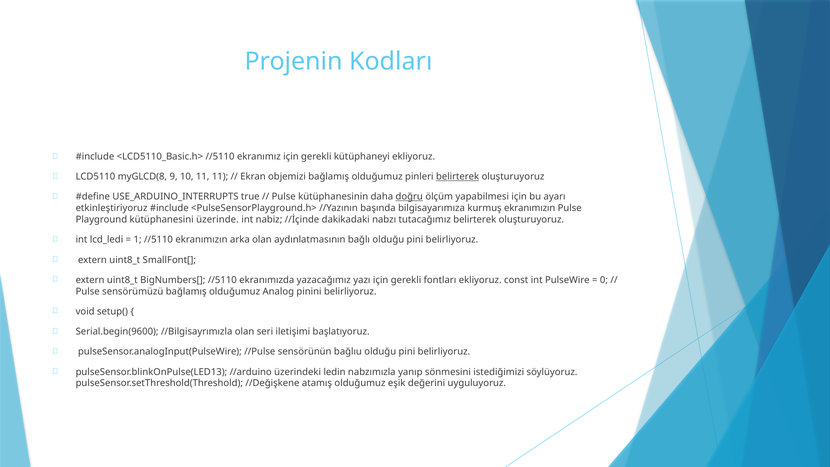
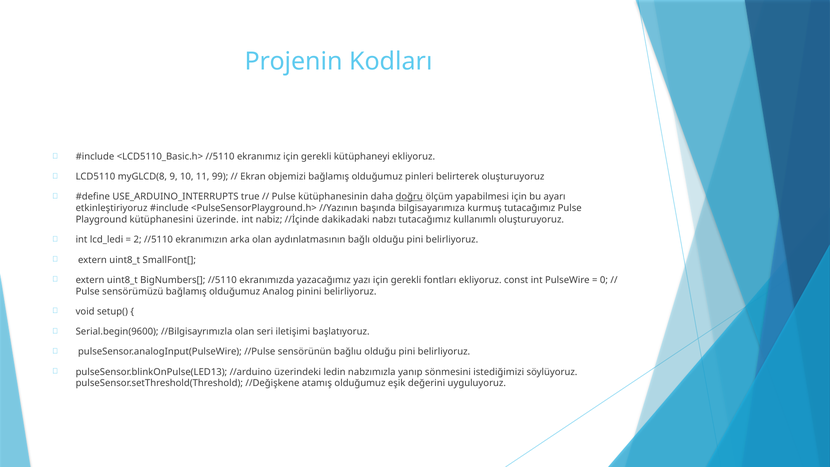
11 11: 11 -> 99
belirterek at (458, 177) underline: present -> none
kurmuş ekranımızın: ekranımızın -> tutacağımız
tutacağımız belirterek: belirterek -> kullanımlı
1: 1 -> 2
